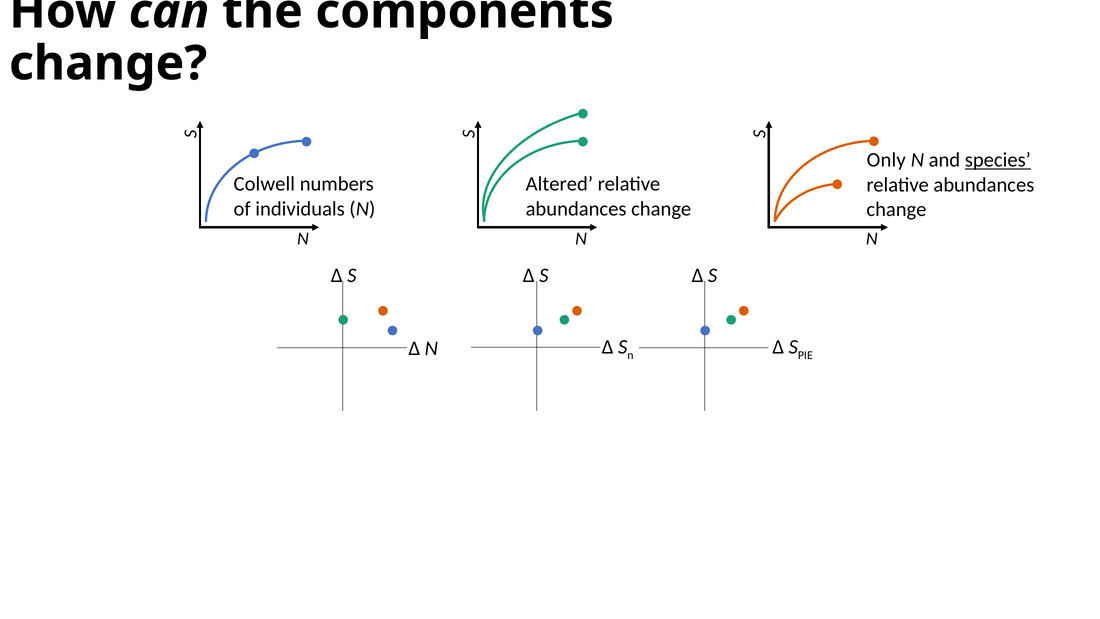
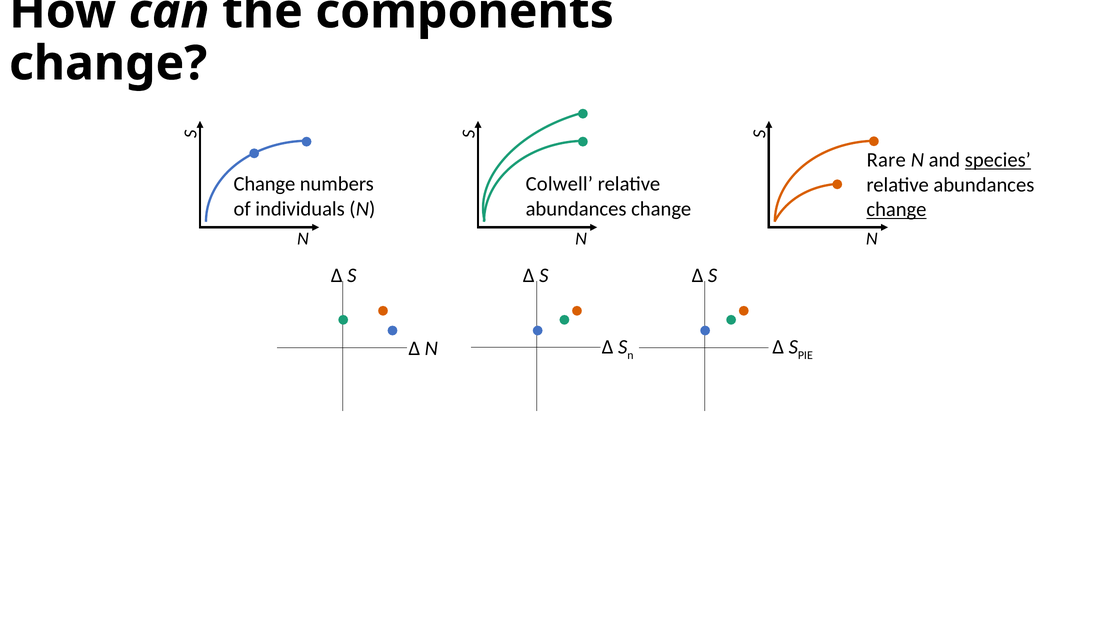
Only: Only -> Rare
Colwell at (264, 184): Colwell -> Change
Altered: Altered -> Colwell
change at (896, 210) underline: none -> present
